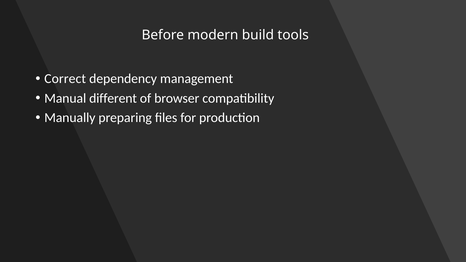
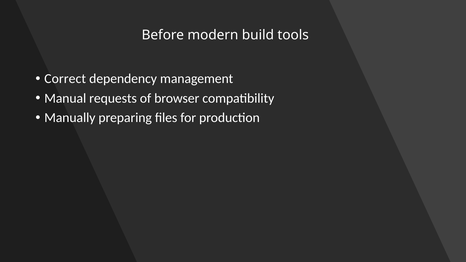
different: different -> requests
